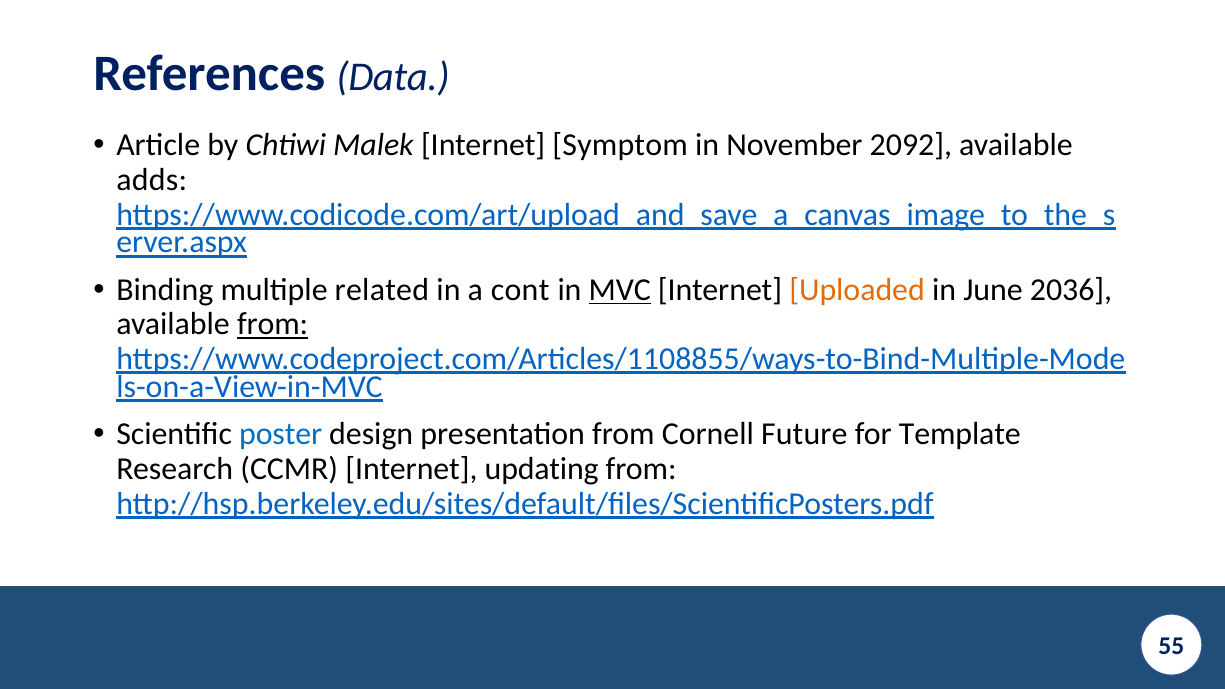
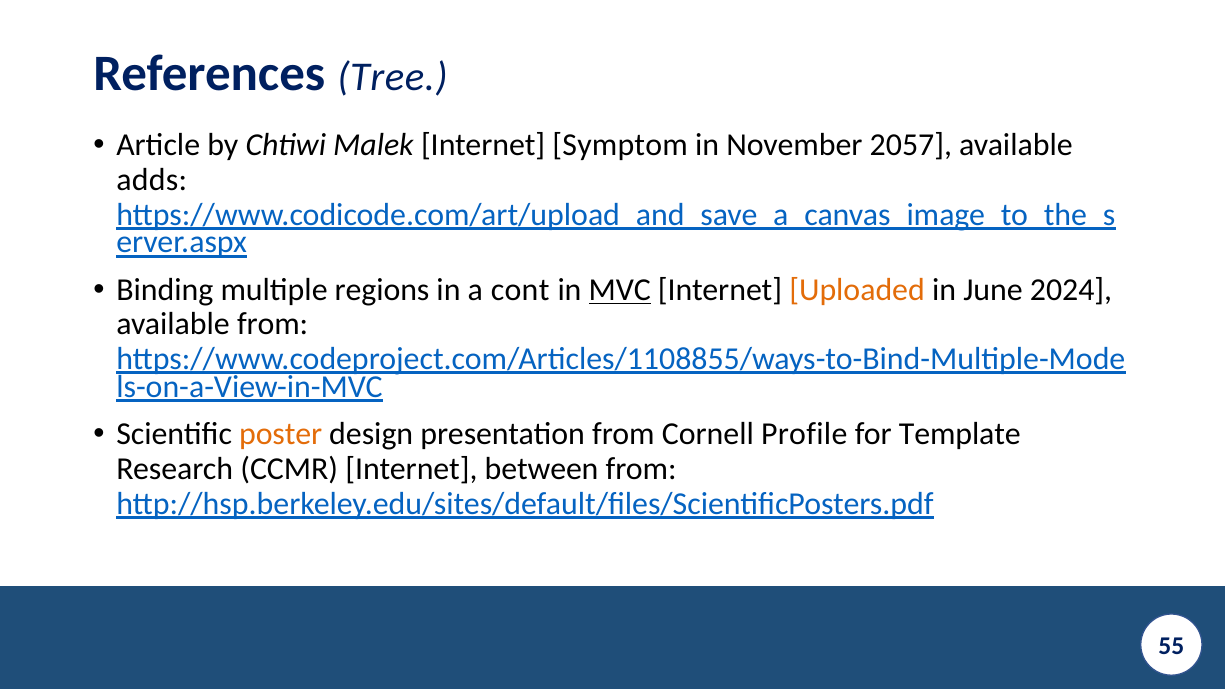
Data: Data -> Tree
2092: 2092 -> 2057
related: related -> regions
2036: 2036 -> 2024
from at (273, 324) underline: present -> none
poster colour: blue -> orange
Future: Future -> Profile
updating: updating -> between
